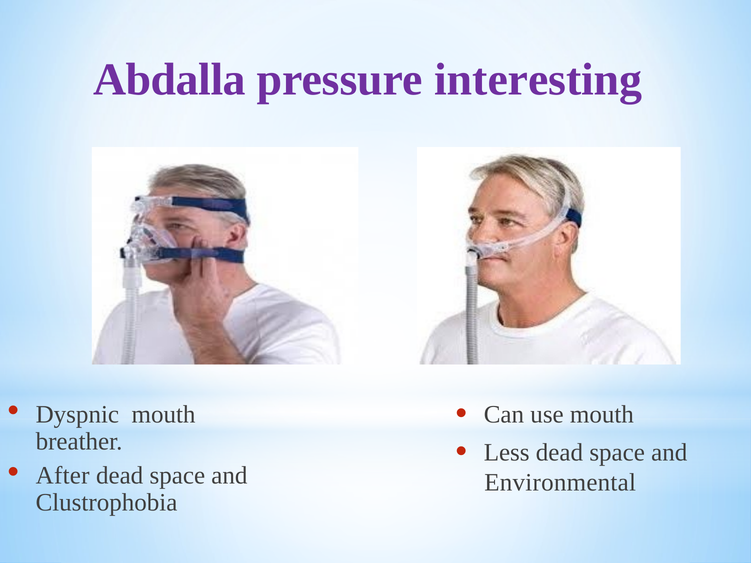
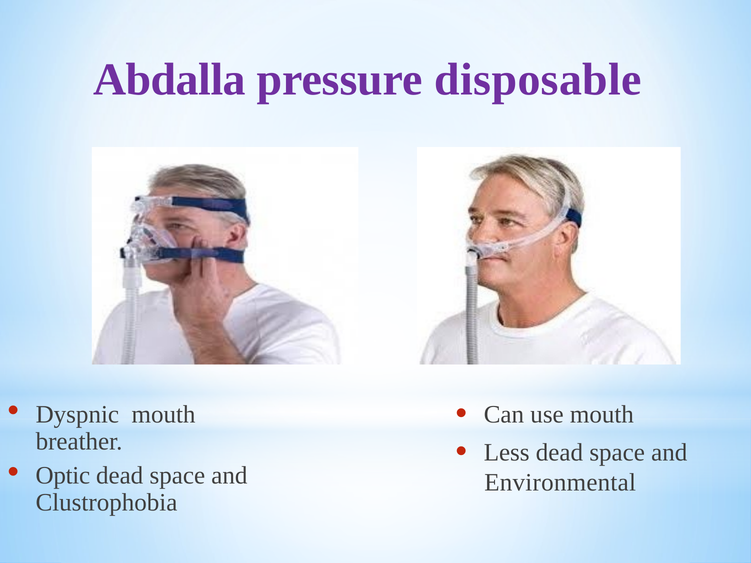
interesting: interesting -> disposable
After: After -> Optic
